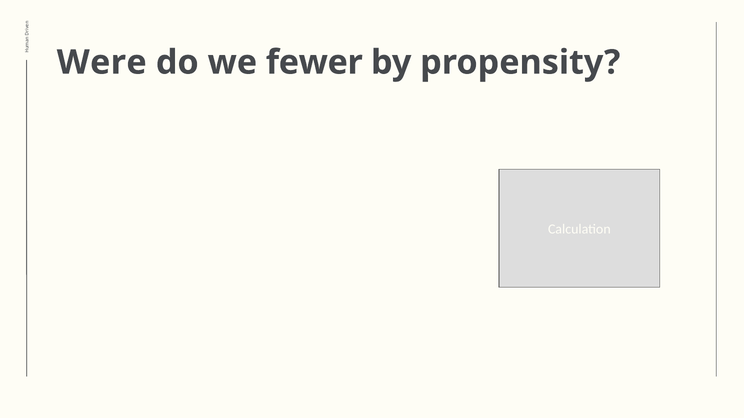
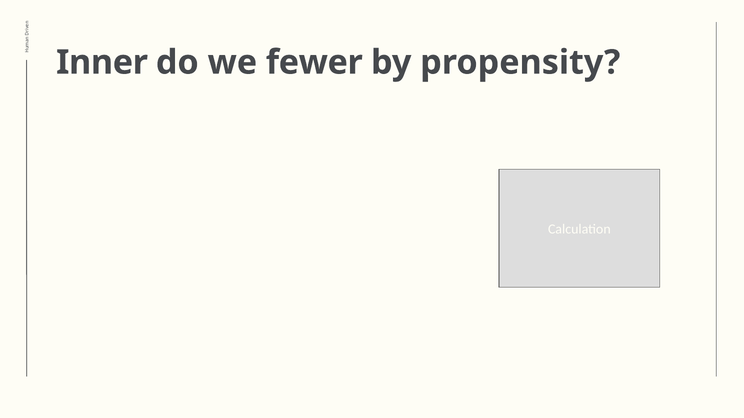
Were: Were -> Inner
